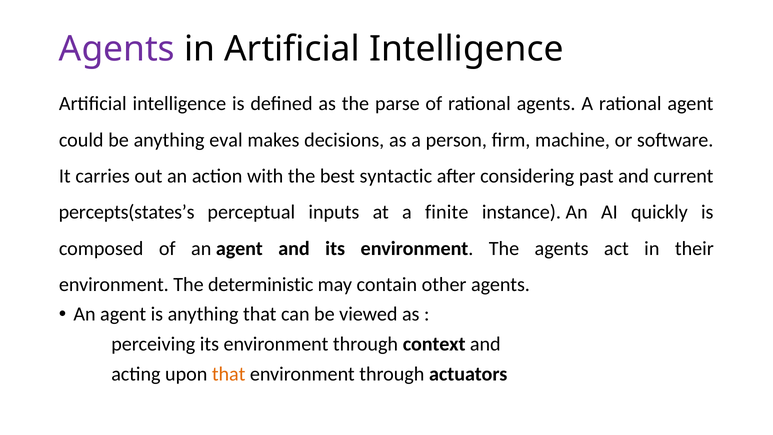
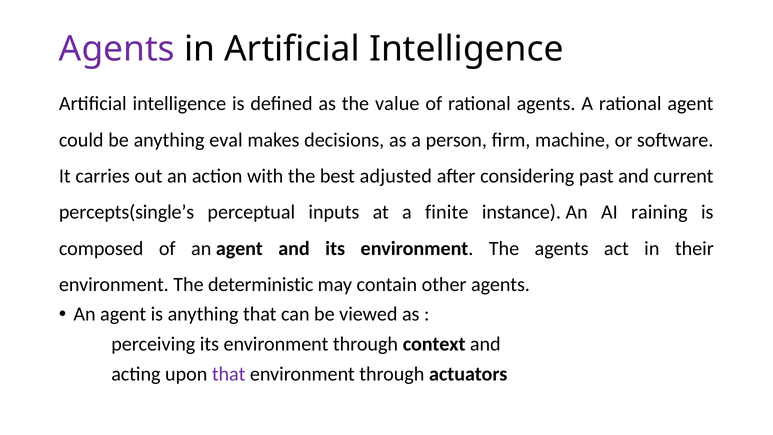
parse: parse -> value
syntactic: syntactic -> adjusted
percepts(states’s: percepts(states’s -> percepts(single’s
quickly: quickly -> raining
that at (229, 374) colour: orange -> purple
